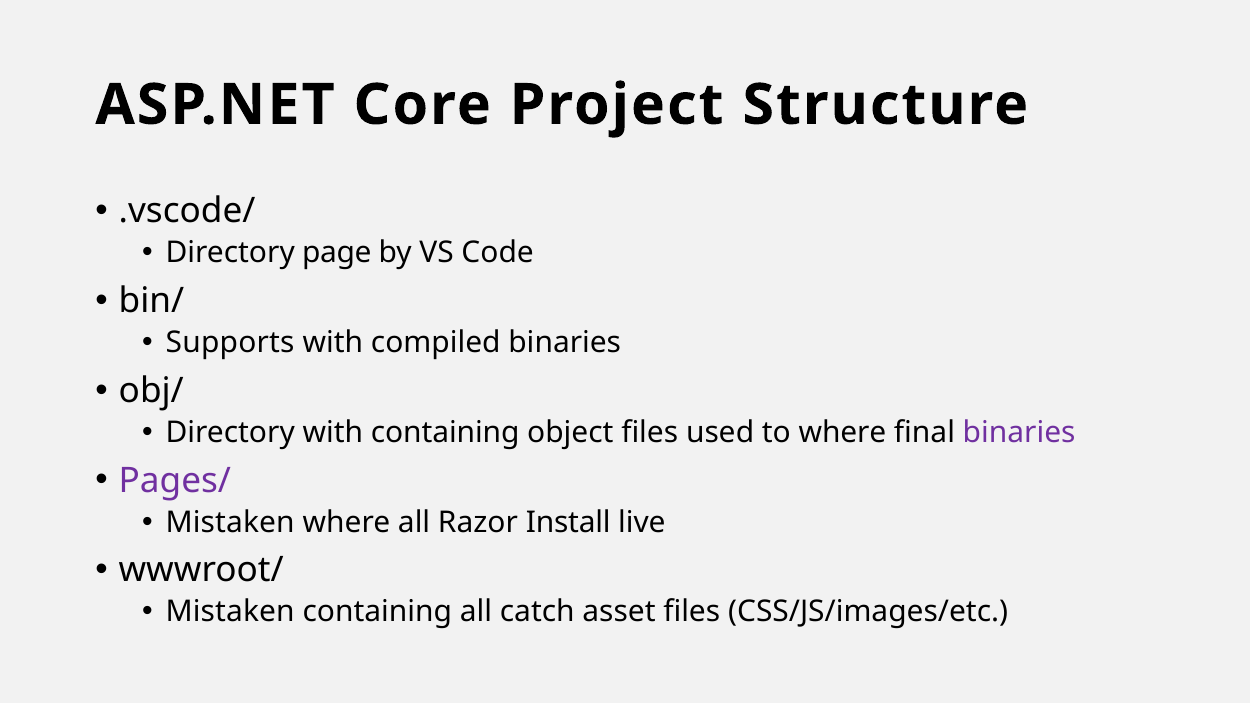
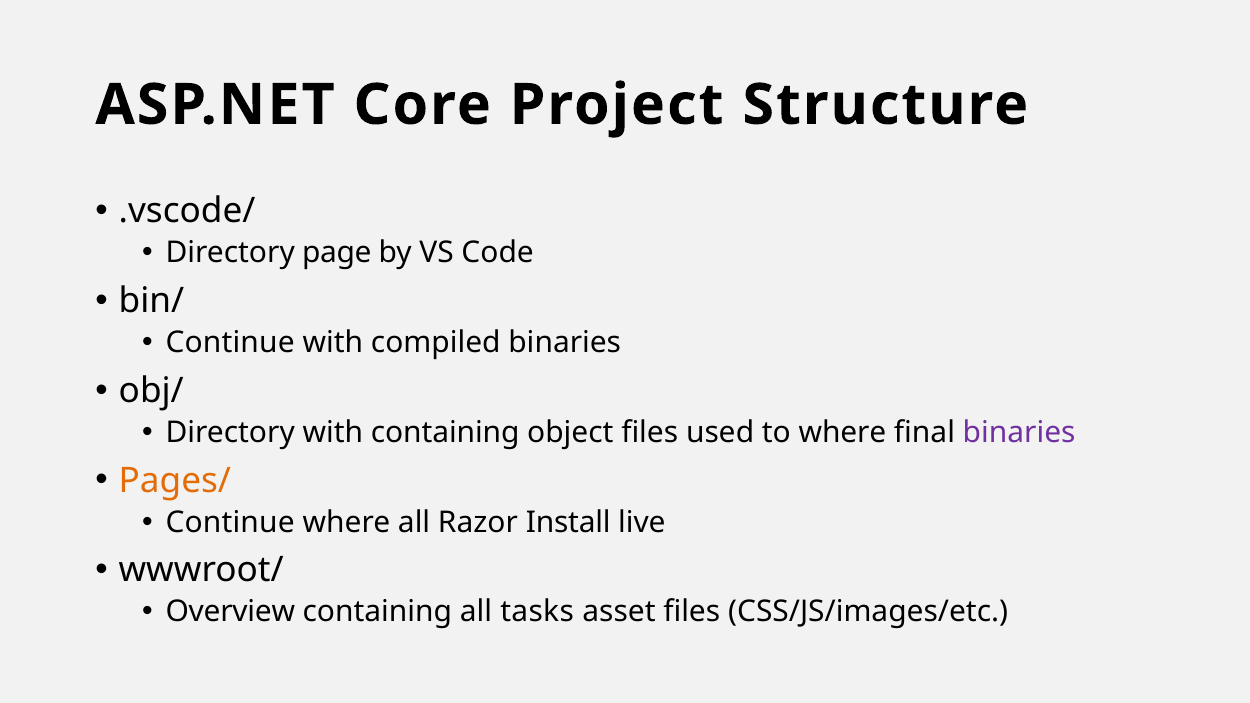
Supports at (230, 343): Supports -> Continue
Pages/ colour: purple -> orange
Mistaken at (230, 522): Mistaken -> Continue
Mistaken at (230, 612): Mistaken -> Overview
catch: catch -> tasks
